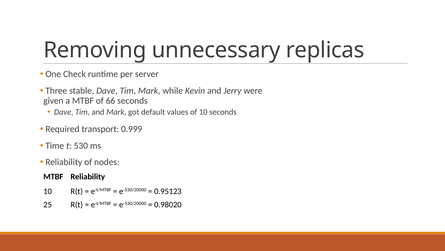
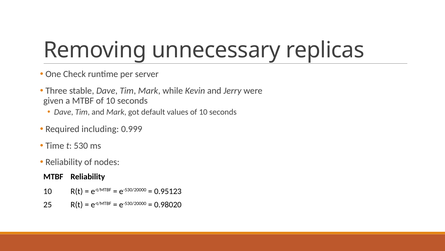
MTBF of 66: 66 -> 10
transport: transport -> including
